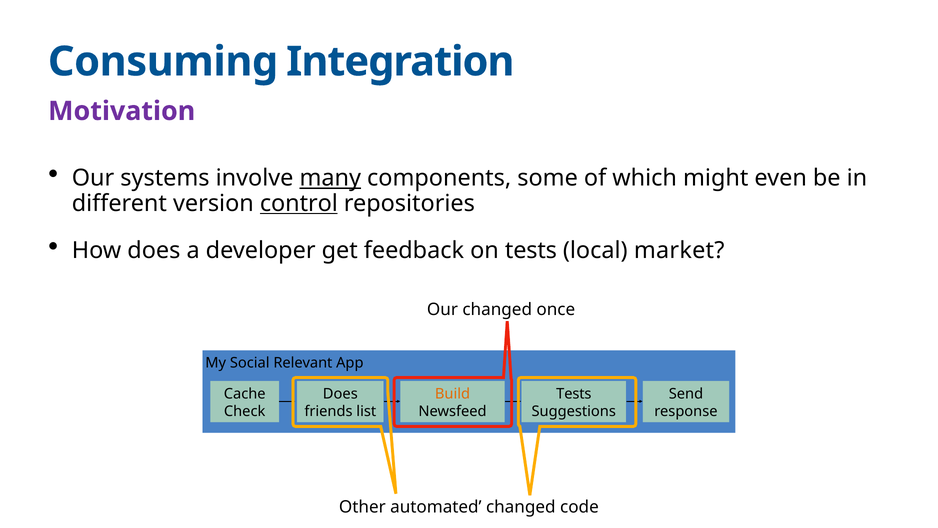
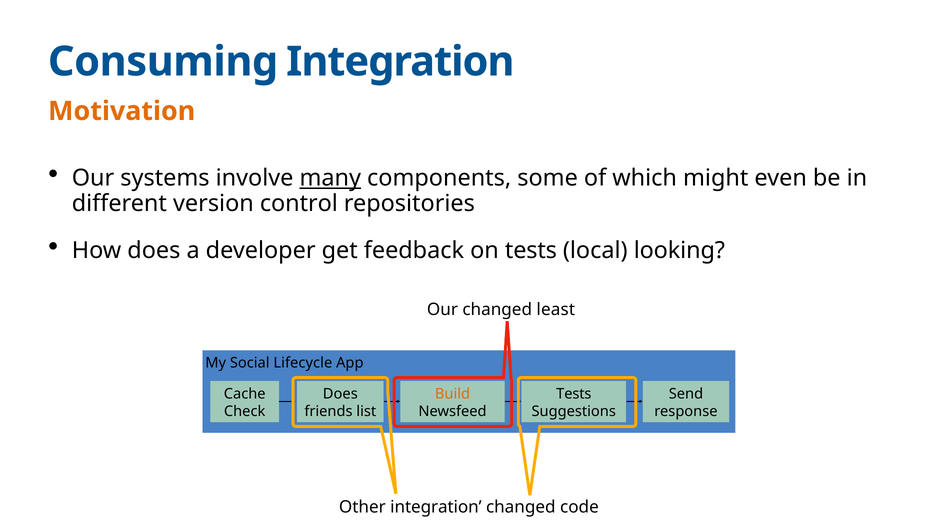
Motivation colour: purple -> orange
control underline: present -> none
market: market -> looking
once: once -> least
Relevant: Relevant -> Lifecycle
Other automated: automated -> integration
